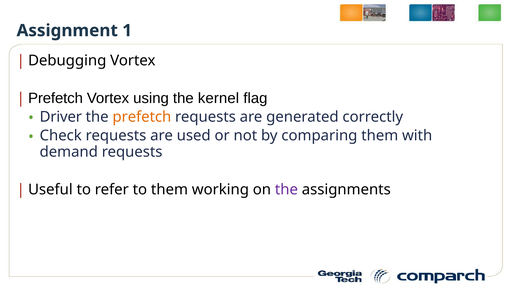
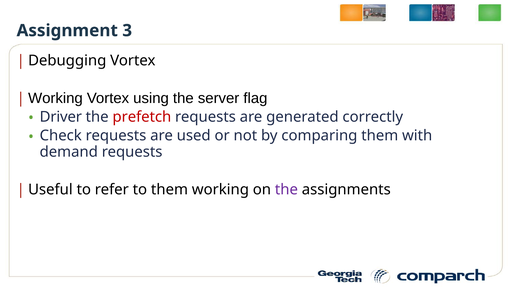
1: 1 -> 3
Prefetch at (56, 98): Prefetch -> Working
kernel: kernel -> server
prefetch at (142, 117) colour: orange -> red
